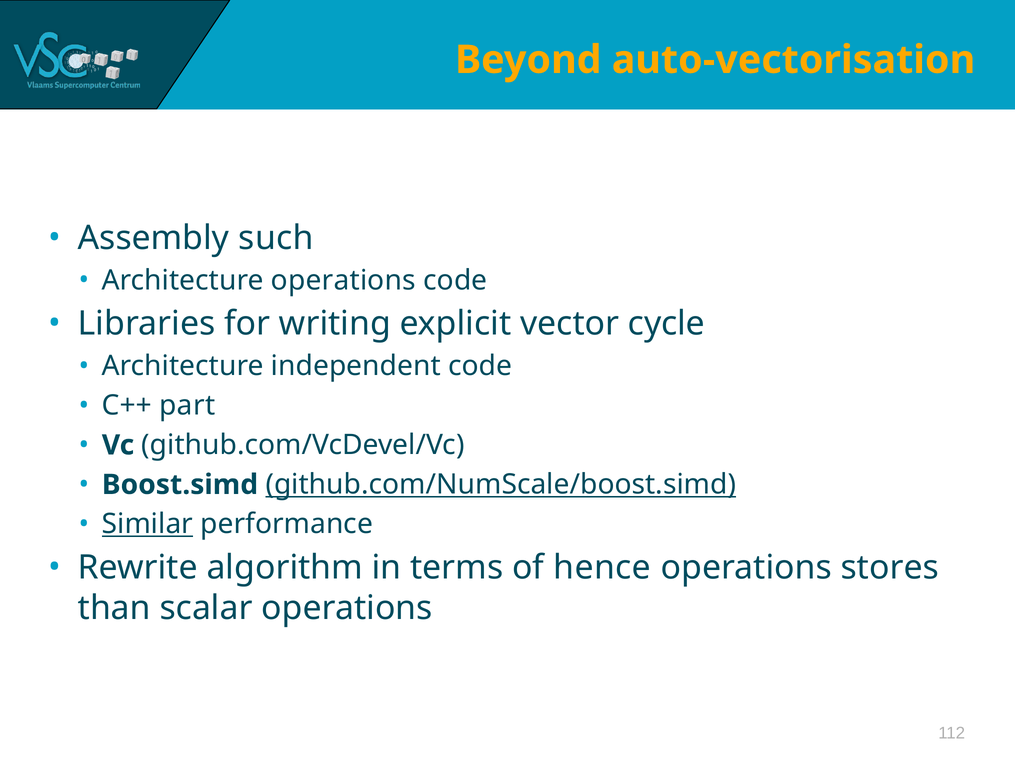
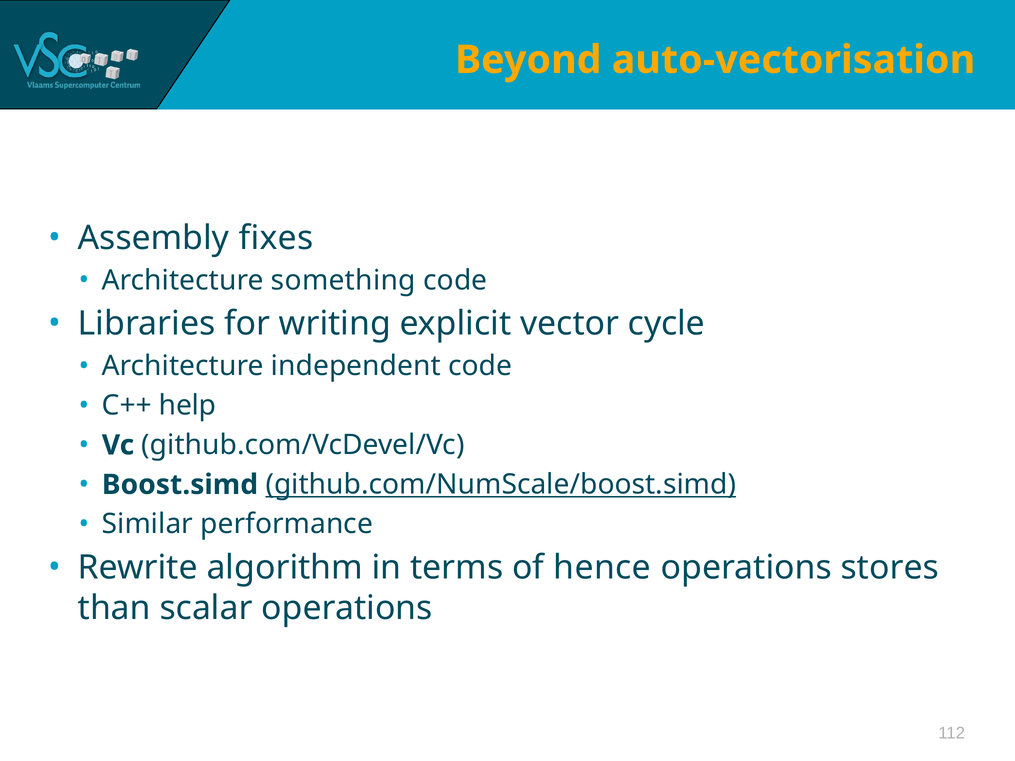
such: such -> fixes
Architecture operations: operations -> something
part: part -> help
Similar underline: present -> none
